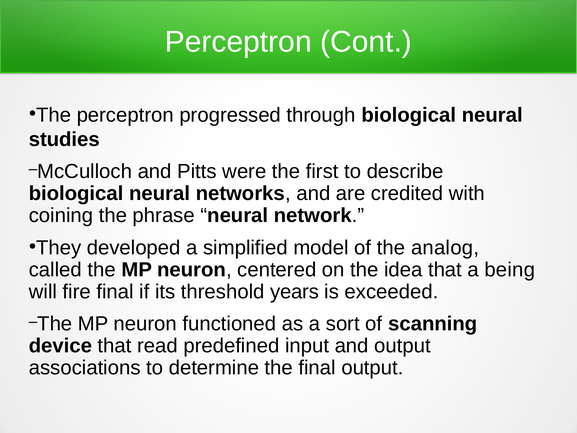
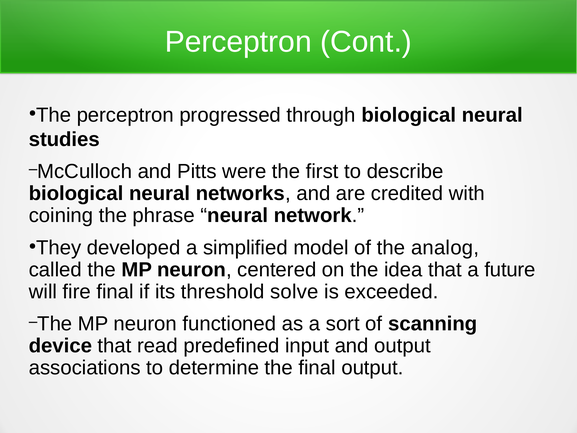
being: being -> future
years: years -> solve
